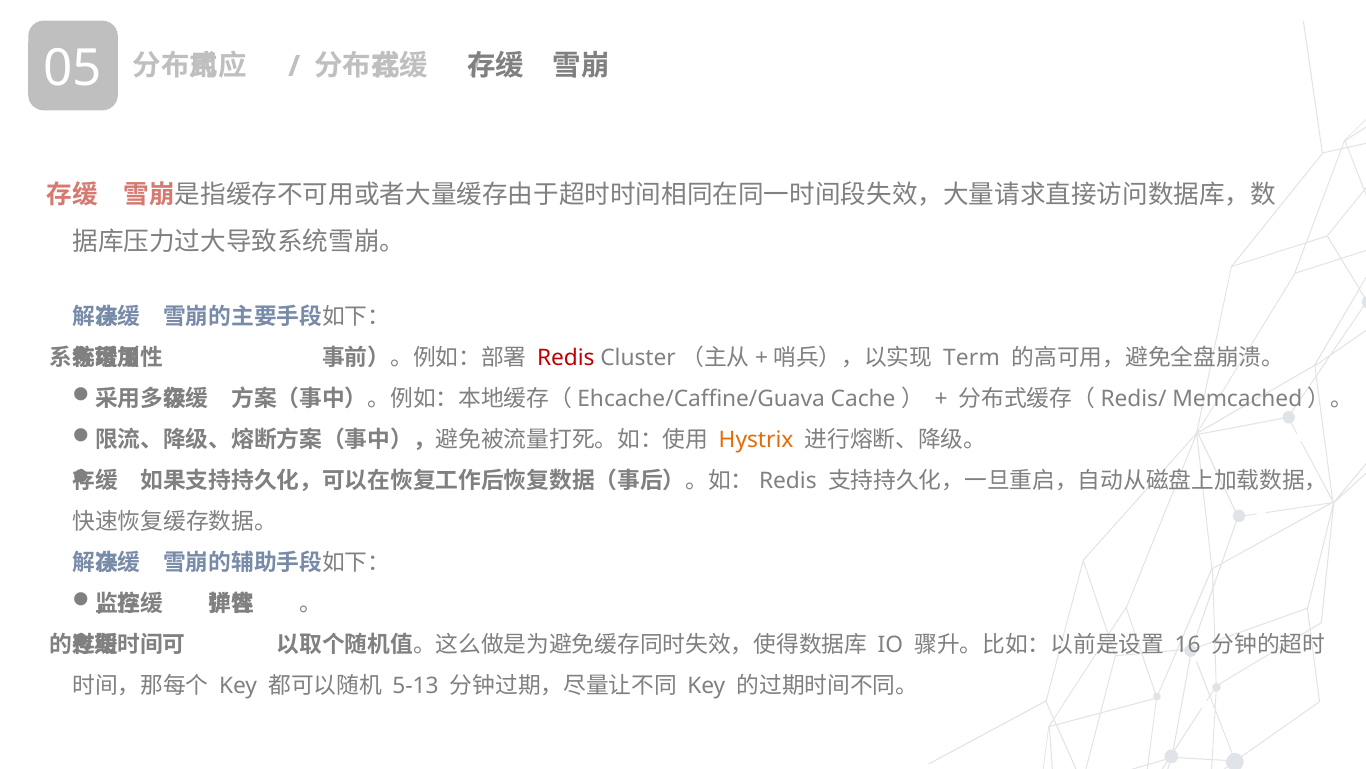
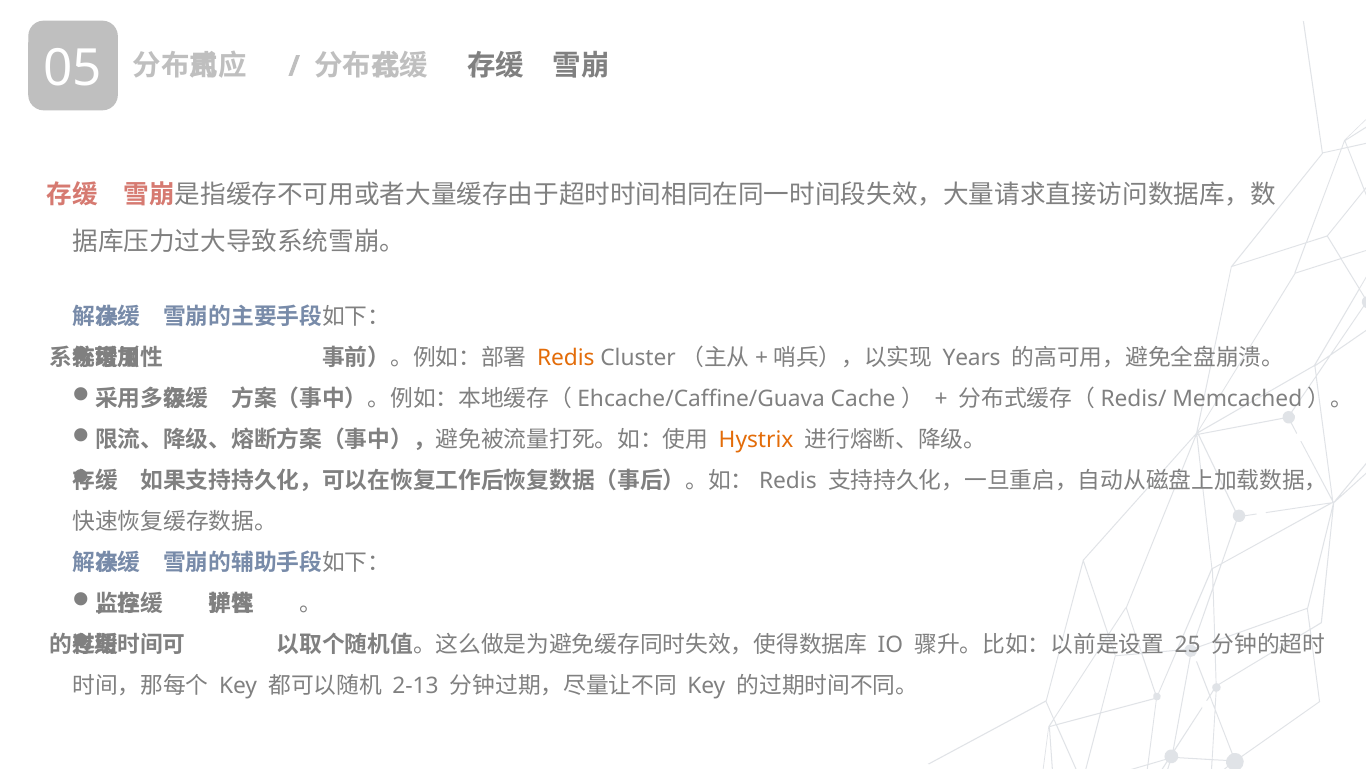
Redis colour: red -> orange
Term: Term -> Years
16: 16 -> 25
5-13: 5-13 -> 2-13
